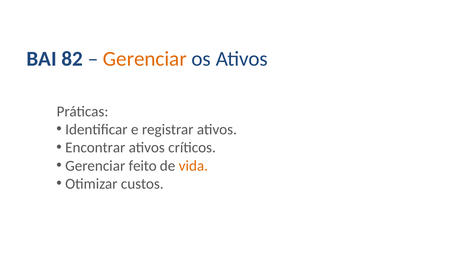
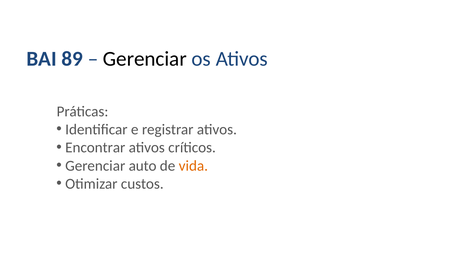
82: 82 -> 89
Gerenciar at (145, 59) colour: orange -> black
feito: feito -> auto
